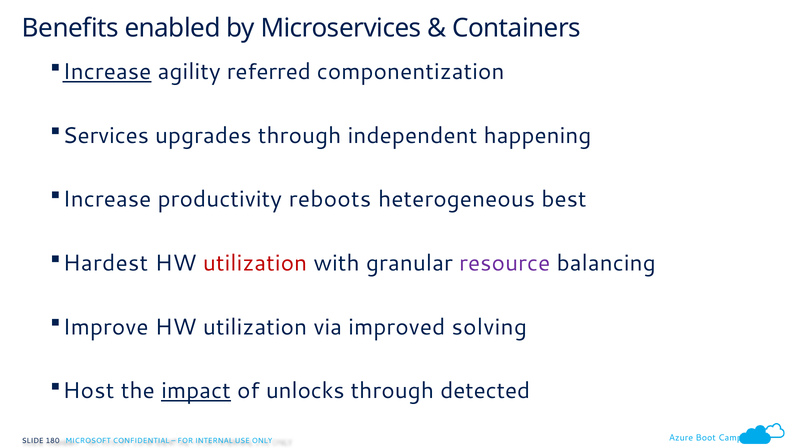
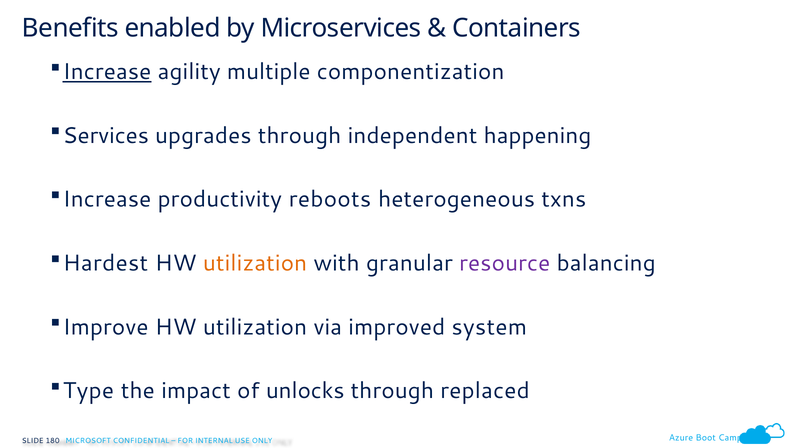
referred: referred -> multiple
best: best -> txns
utilization at (255, 263) colour: red -> orange
solving: solving -> system
Host: Host -> Type
impact underline: present -> none
detected: detected -> replaced
